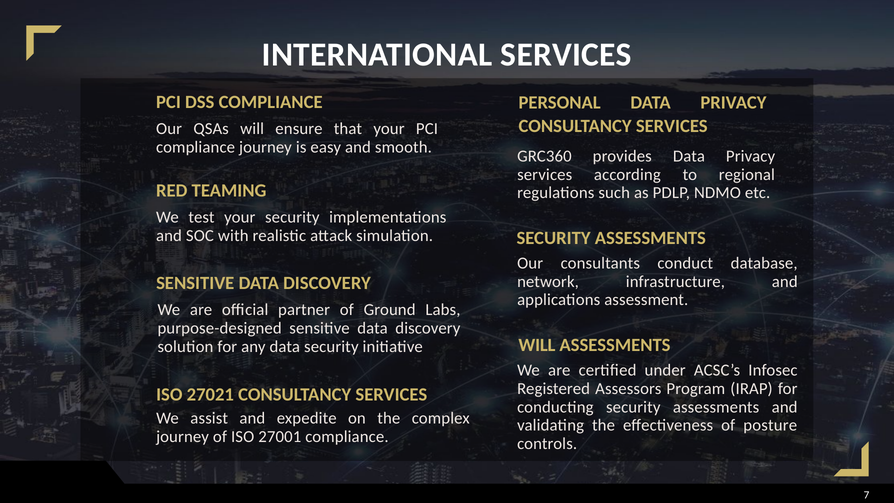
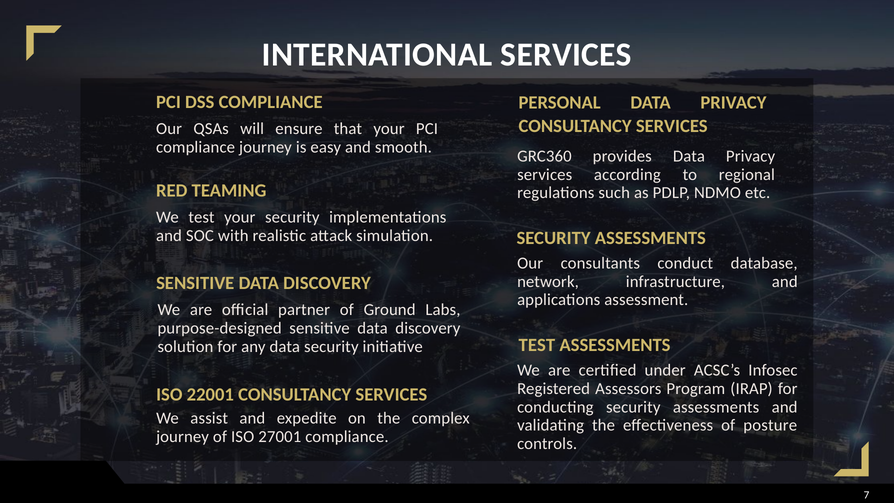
initiative WILL: WILL -> TEST
27021: 27021 -> 22001
